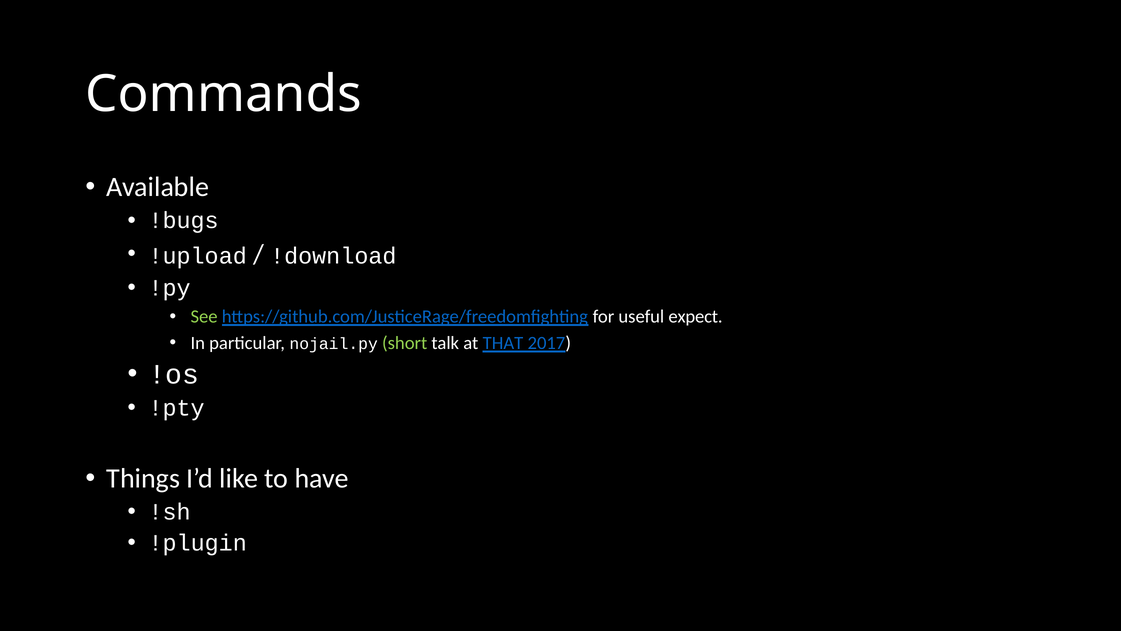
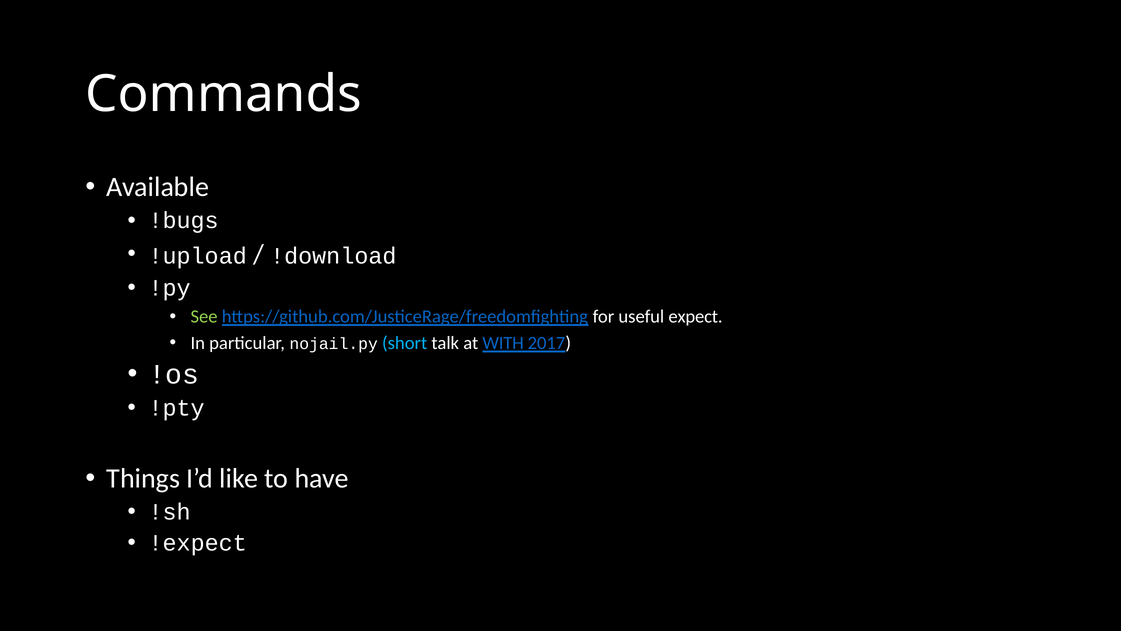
short colour: light green -> light blue
THAT: THAT -> WITH
!plugin: !plugin -> !expect
